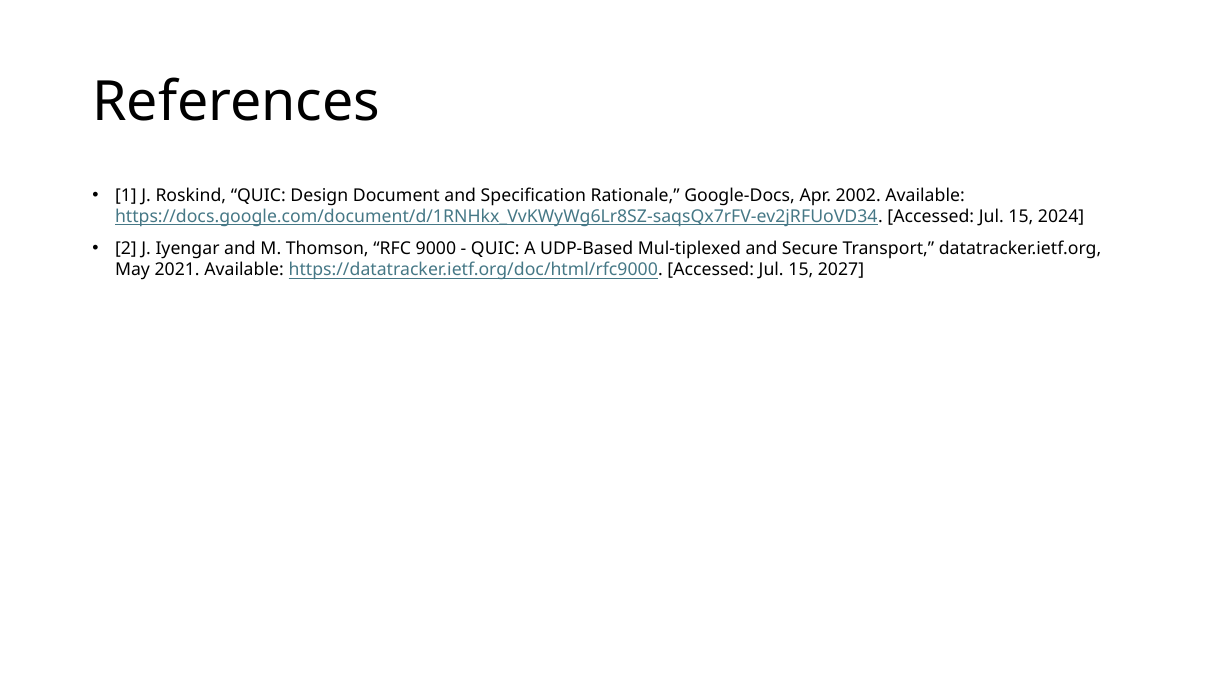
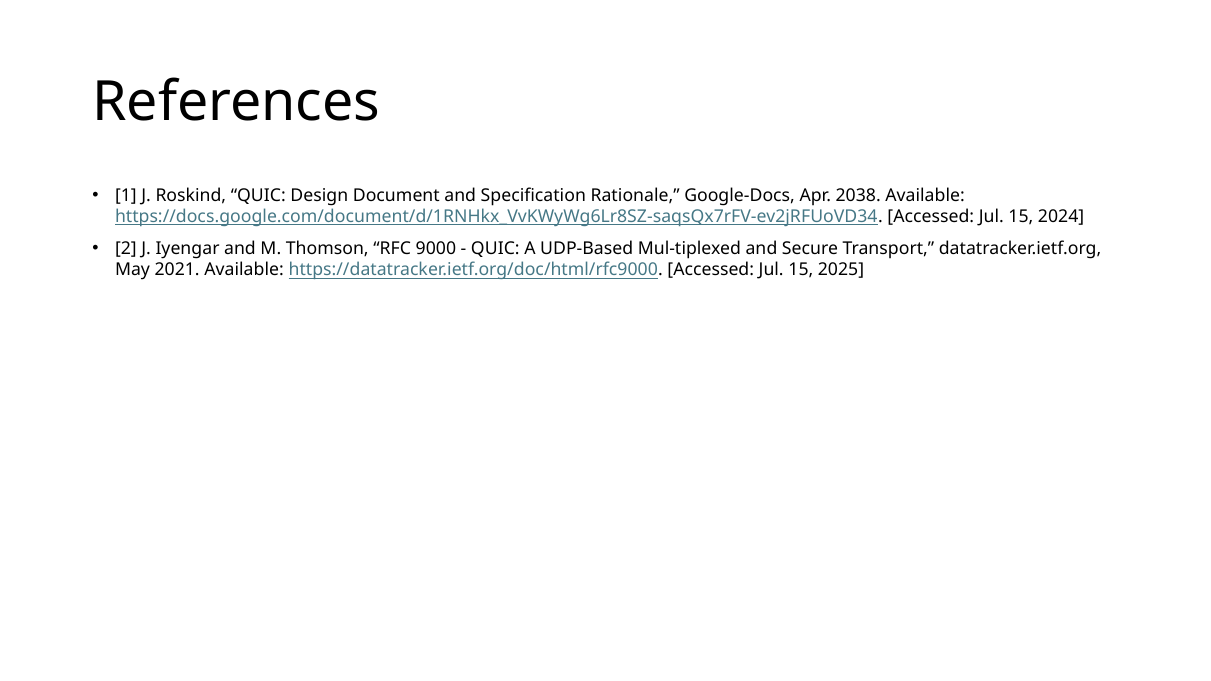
2002: 2002 -> 2038
2027: 2027 -> 2025
